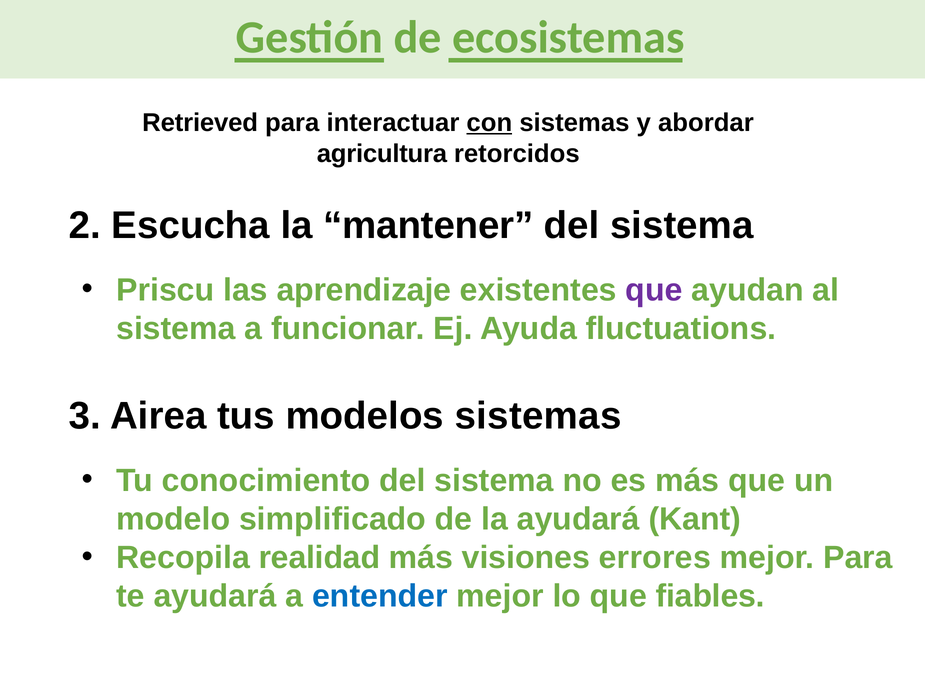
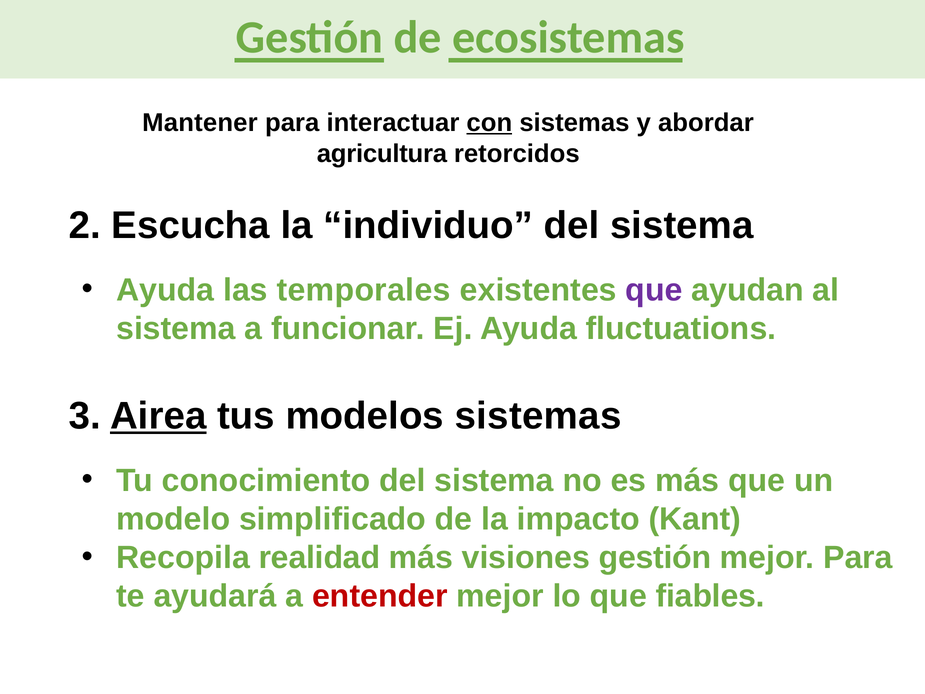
Retrieved: Retrieved -> Mantener
mantener: mantener -> individuo
Priscu at (165, 290): Priscu -> Ayuda
aprendizaje: aprendizaje -> temporales
Airea underline: none -> present
la ayudará: ayudará -> impacto
visiones errores: errores -> gestión
entender colour: blue -> red
